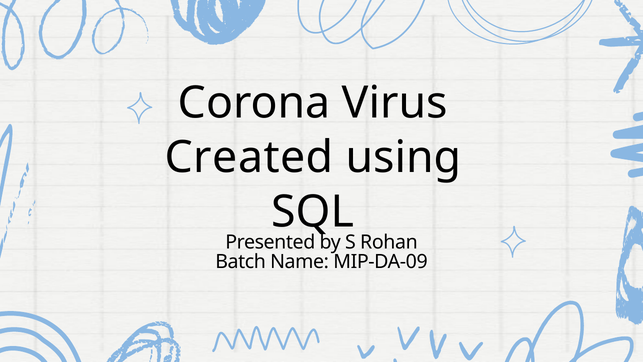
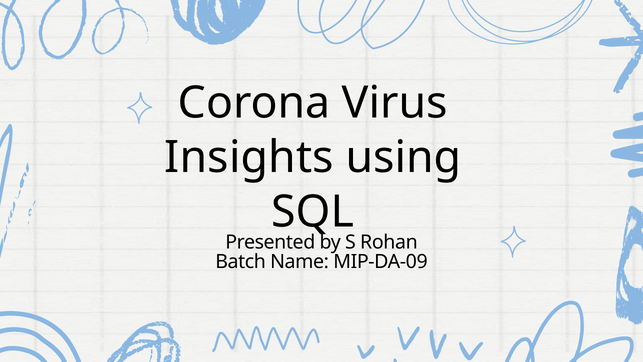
Created: Created -> Insights
